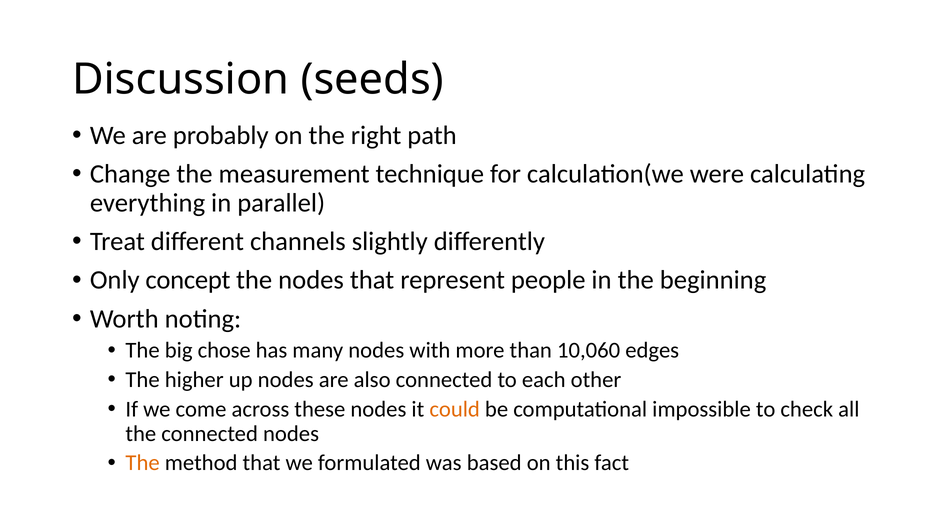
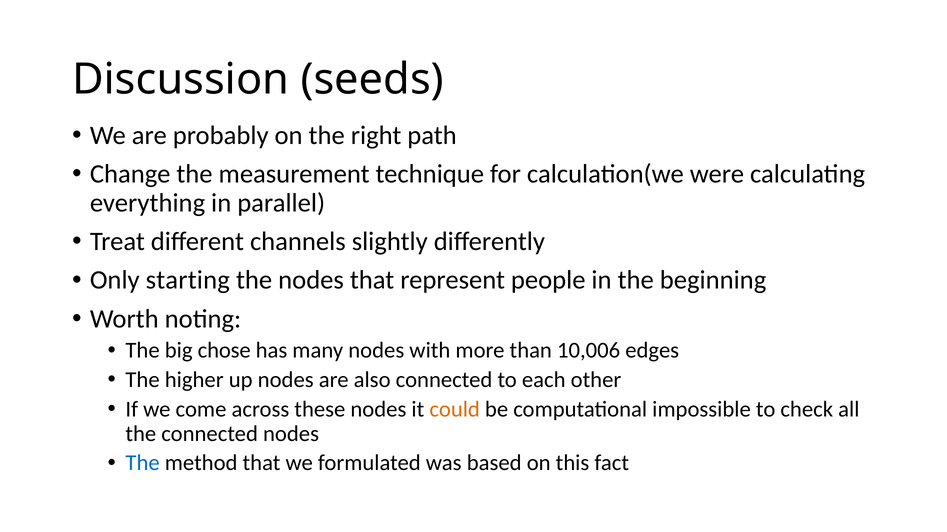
concept: concept -> starting
10,060: 10,060 -> 10,006
The at (143, 464) colour: orange -> blue
